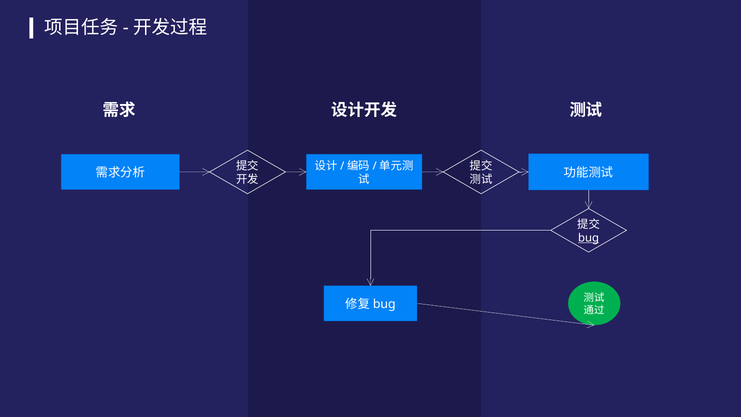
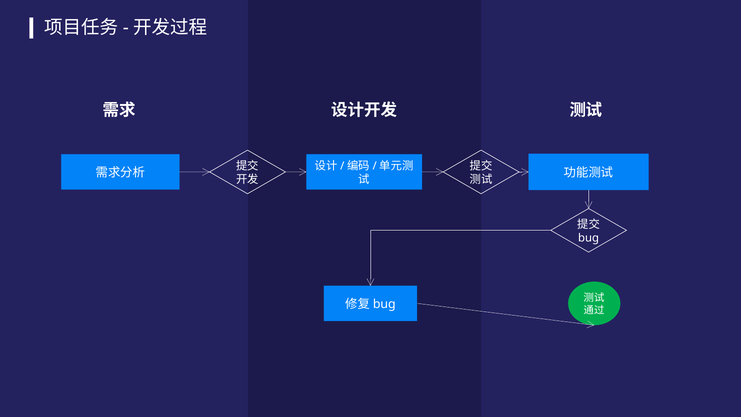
bug underline: present -> none
